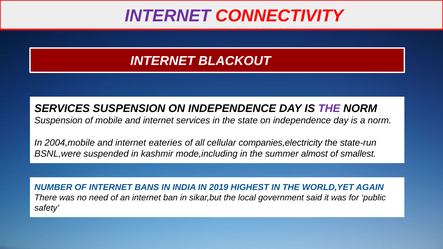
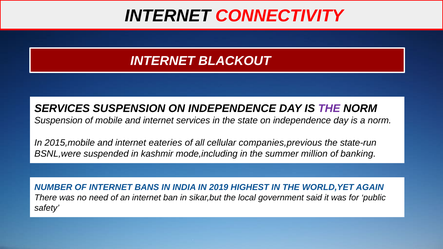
INTERNET at (168, 16) colour: purple -> black
2004,mobile: 2004,mobile -> 2015,mobile
companies,electricity: companies,electricity -> companies,previous
almost: almost -> million
smallest: smallest -> banking
